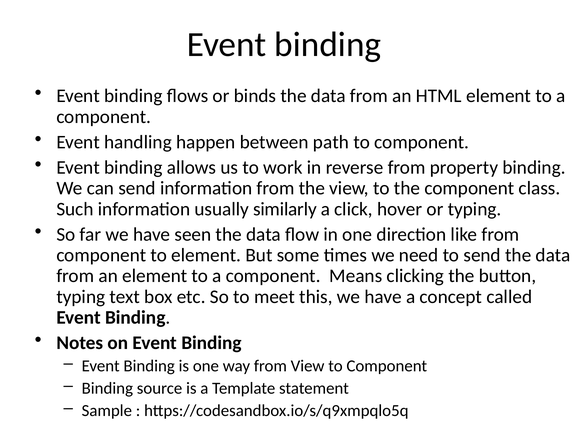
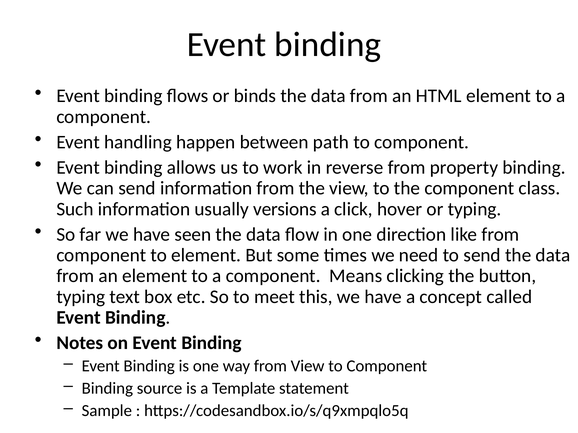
similarly: similarly -> versions
